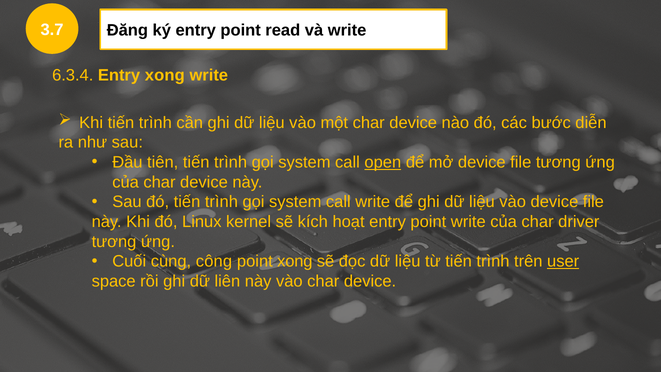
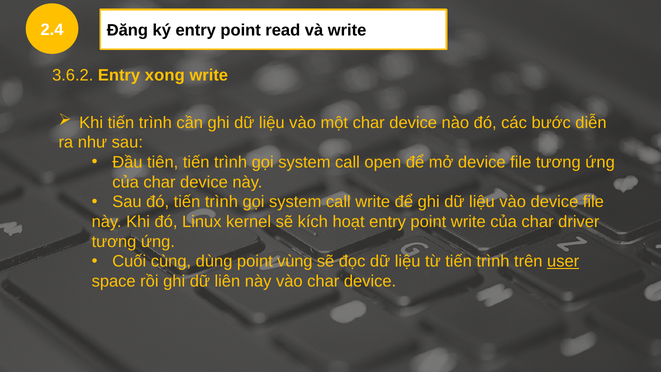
3.7: 3.7 -> 2.4
6.3.4: 6.3.4 -> 3.6.2
open underline: present -> none
công: công -> dùng
point xong: xong -> vùng
